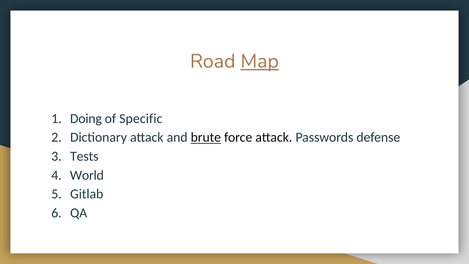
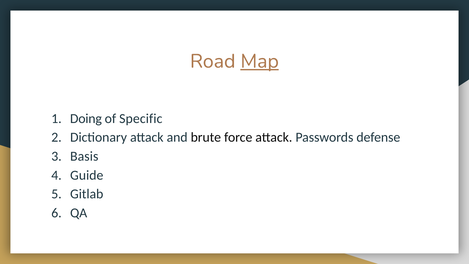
brute underline: present -> none
Tests: Tests -> Basis
World: World -> Guide
